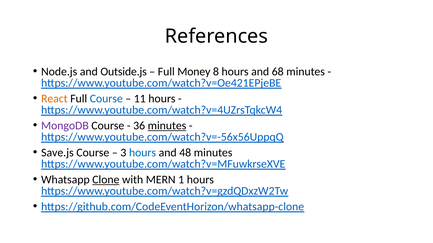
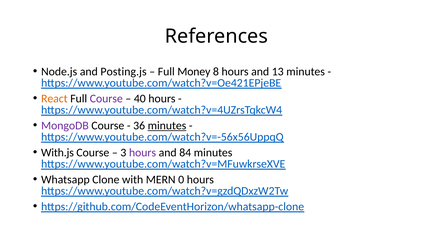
Outside.js: Outside.js -> Posting.js
68: 68 -> 13
Course at (106, 99) colour: blue -> purple
11: 11 -> 40
Save.js: Save.js -> With.js
hours at (143, 153) colour: blue -> purple
48: 48 -> 84
Clone underline: present -> none
1: 1 -> 0
